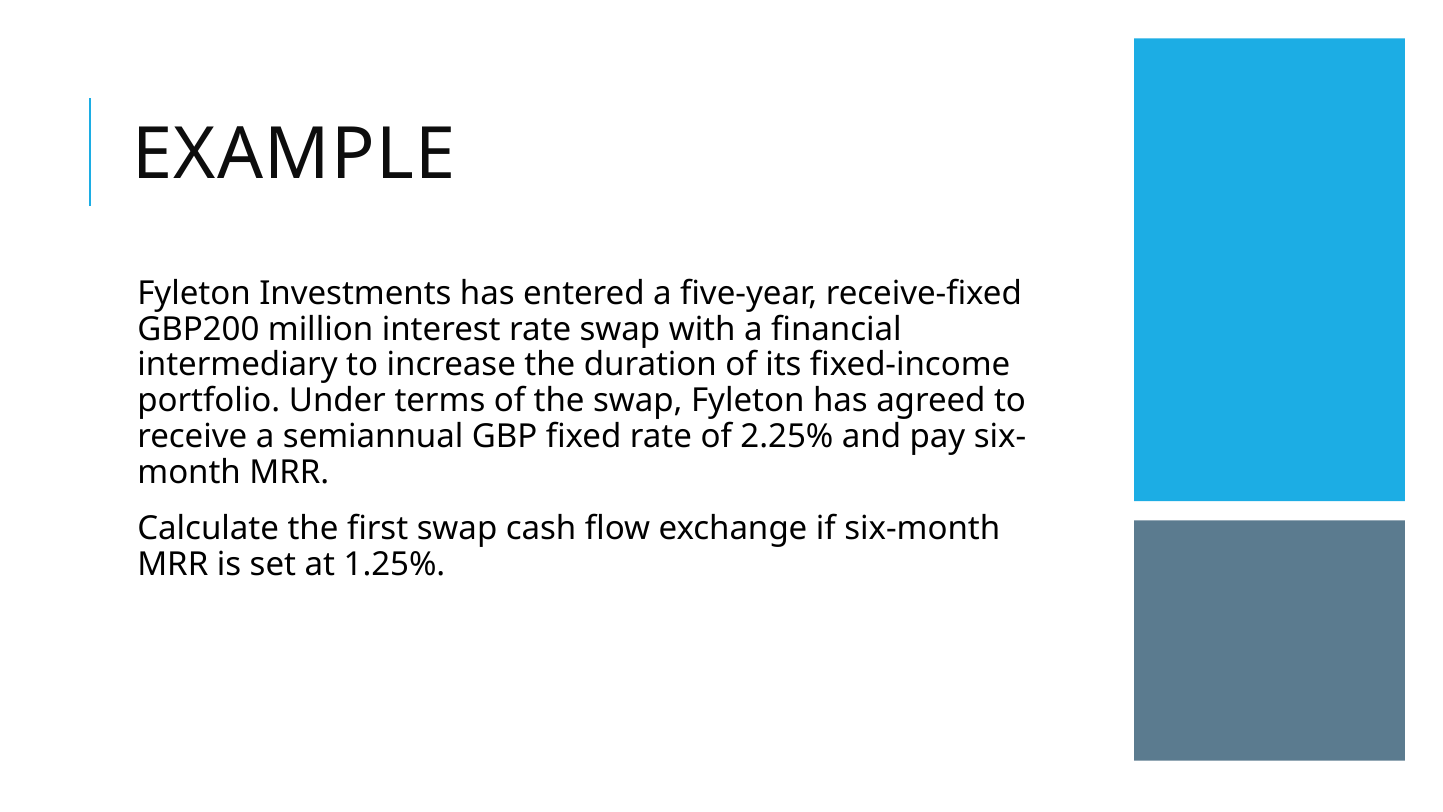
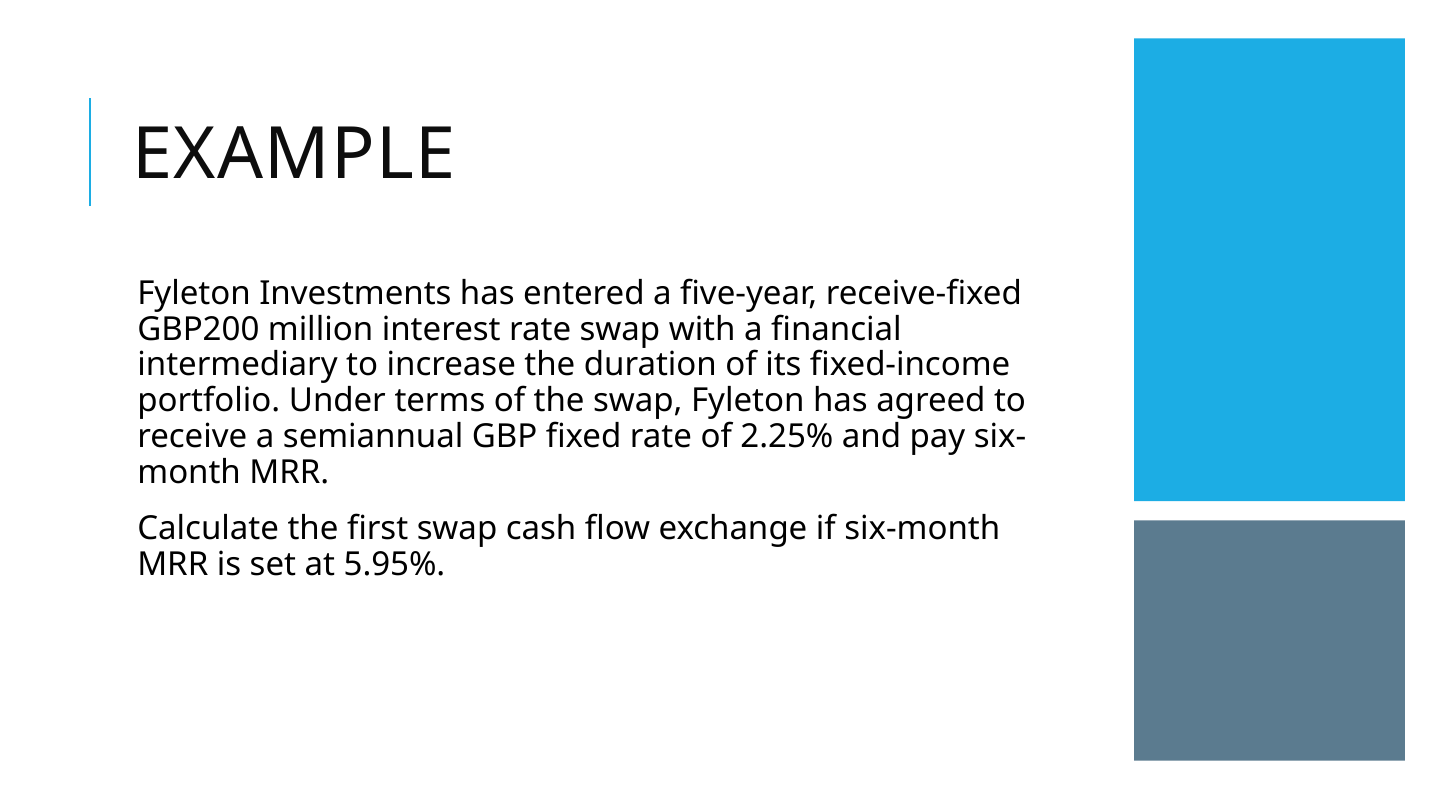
1.25%: 1.25% -> 5.95%
